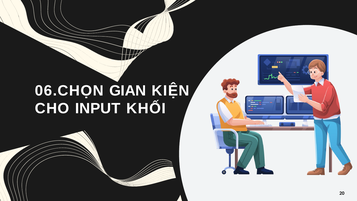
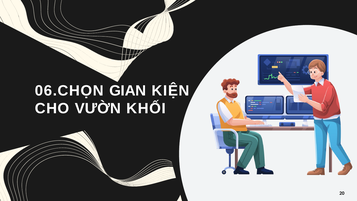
INPUT: INPUT -> VƯỜN
